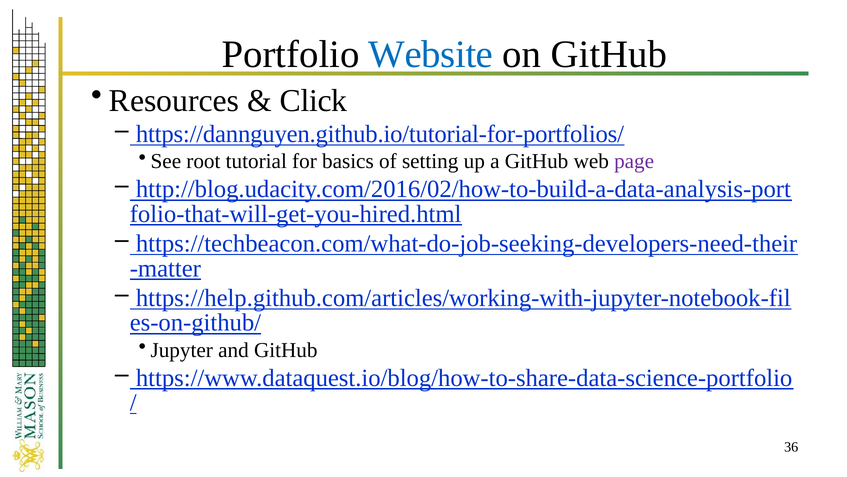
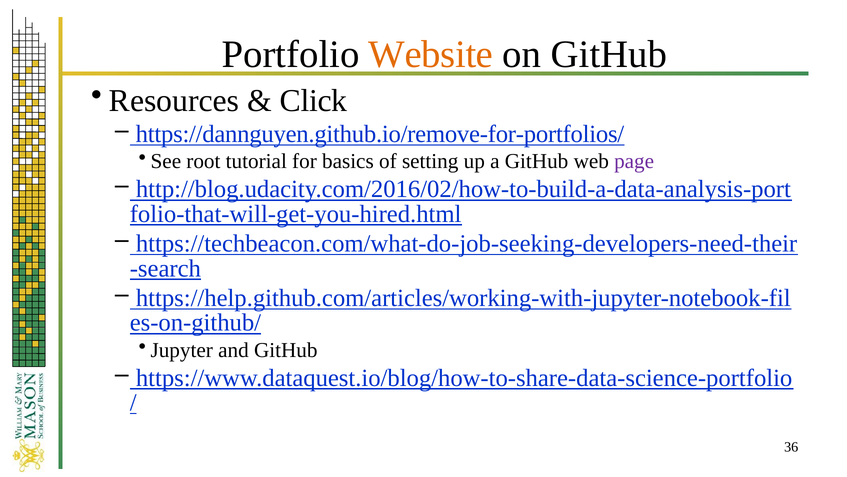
Website colour: blue -> orange
https://dannguyen.github.io/tutorial-for-portfolios/: https://dannguyen.github.io/tutorial-for-portfolios/ -> https://dannguyen.github.io/remove-for-portfolios/
matter: matter -> search
